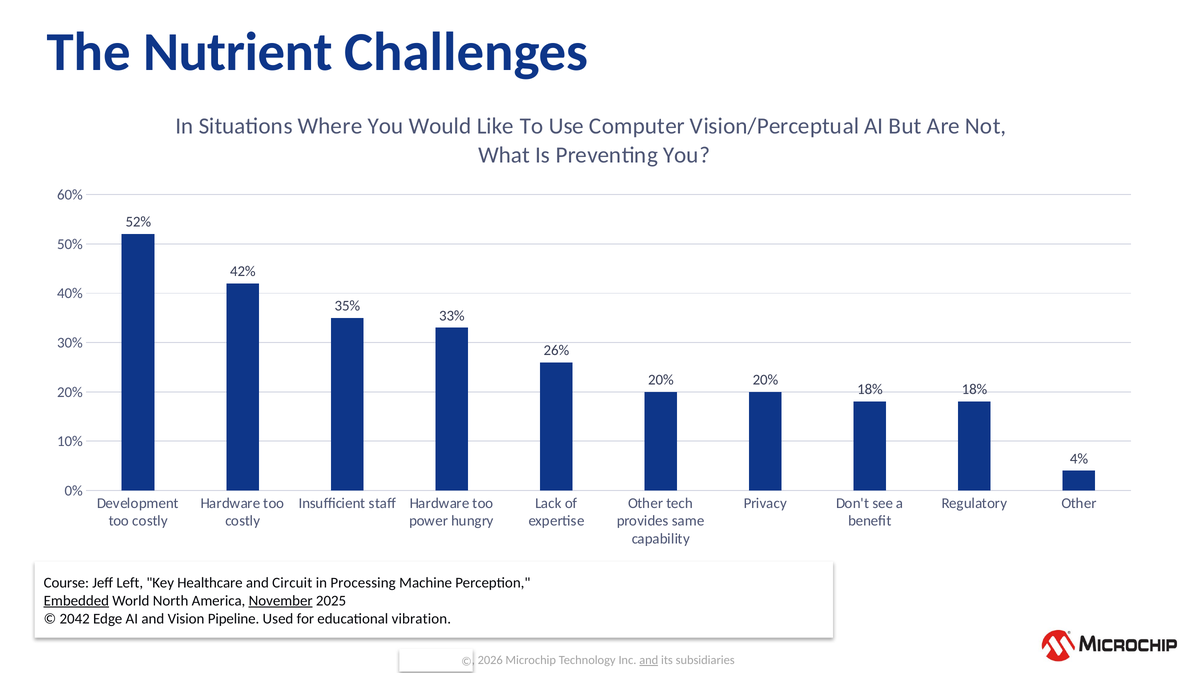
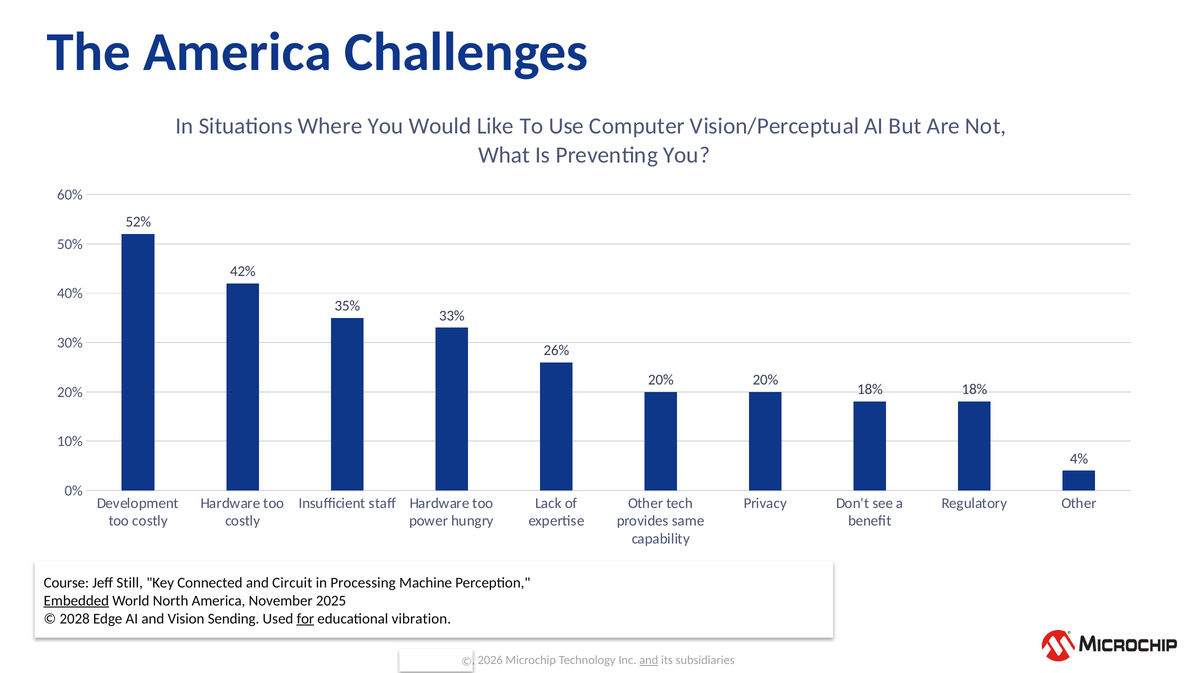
The Nutrient: Nutrient -> America
Left: Left -> Still
Healthcare: Healthcare -> Connected
November underline: present -> none
2042: 2042 -> 2028
Pipeline: Pipeline -> Sending
for underline: none -> present
